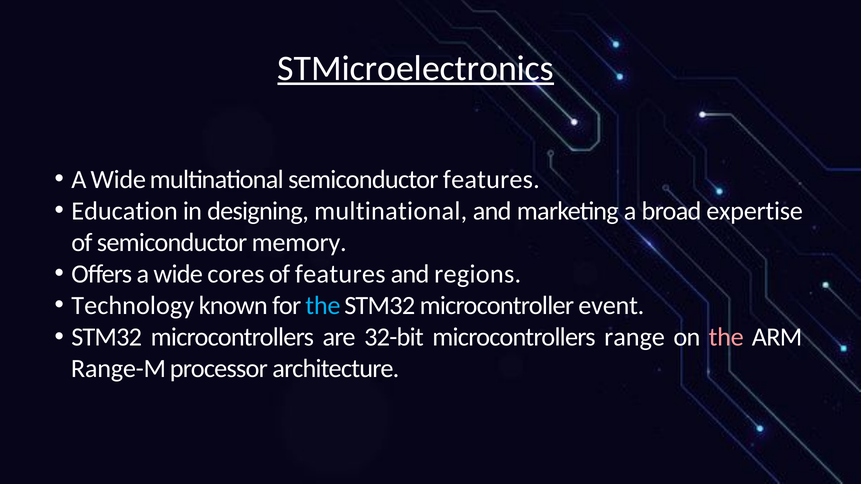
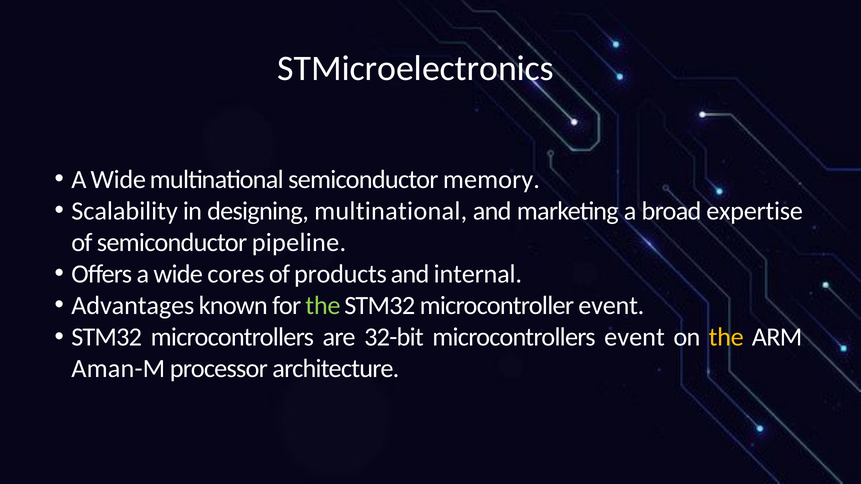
STMicroelectronics underline: present -> none
semiconductor features: features -> memory
Education: Education -> Scalability
memory: memory -> pipeline
of features: features -> products
regions: regions -> internal
Technology: Technology -> Advantages
the at (323, 306) colour: light blue -> light green
microcontrollers range: range -> event
the at (726, 337) colour: pink -> yellow
Range-M: Range-M -> Aman-M
